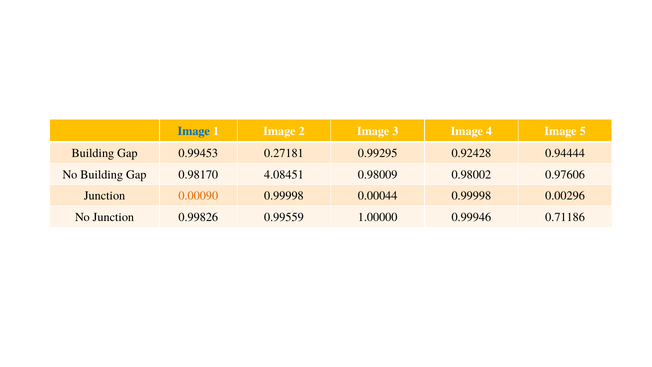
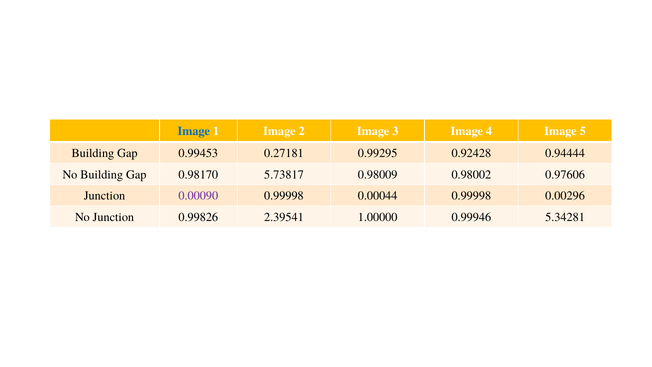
4.08451: 4.08451 -> 5.73817
0.00090 colour: orange -> purple
0.99559: 0.99559 -> 2.39541
0.71186: 0.71186 -> 5.34281
